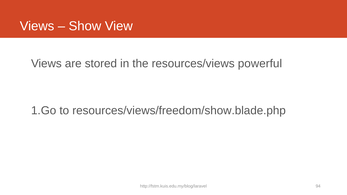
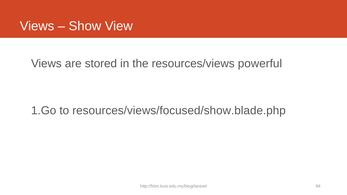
resources/views/freedom/show.blade.php: resources/views/freedom/show.blade.php -> resources/views/focused/show.blade.php
